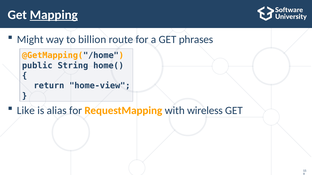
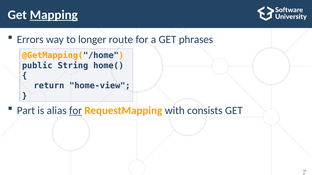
Might: Might -> Errors
billion: billion -> longer
Like: Like -> Part
for at (76, 111) underline: none -> present
wireless: wireless -> consists
